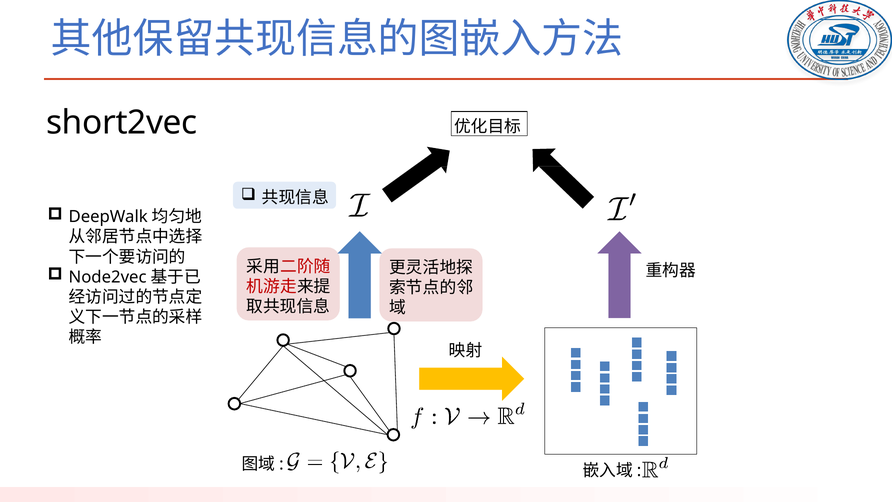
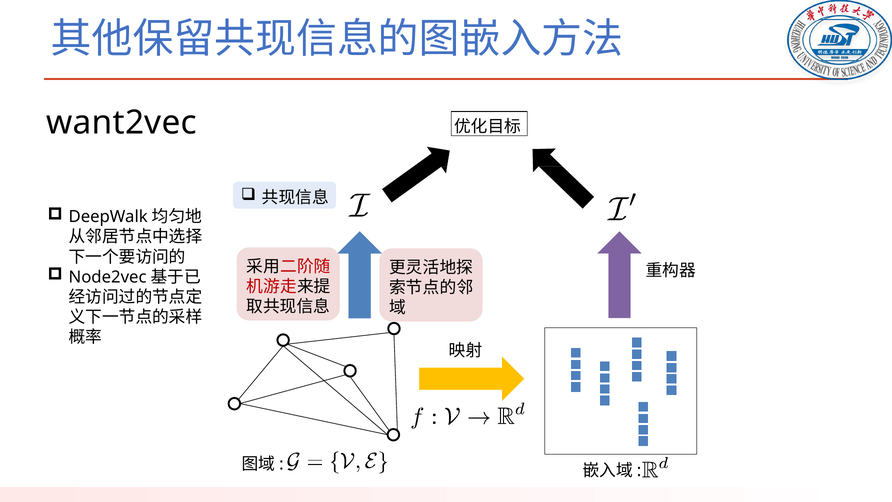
short2vec: short2vec -> want2vec
